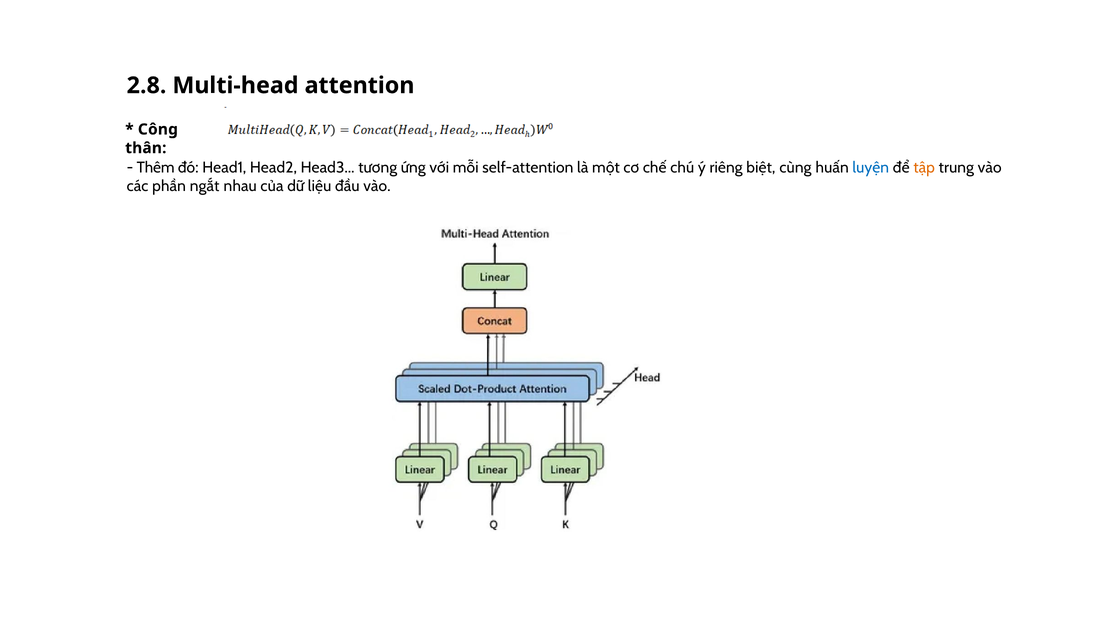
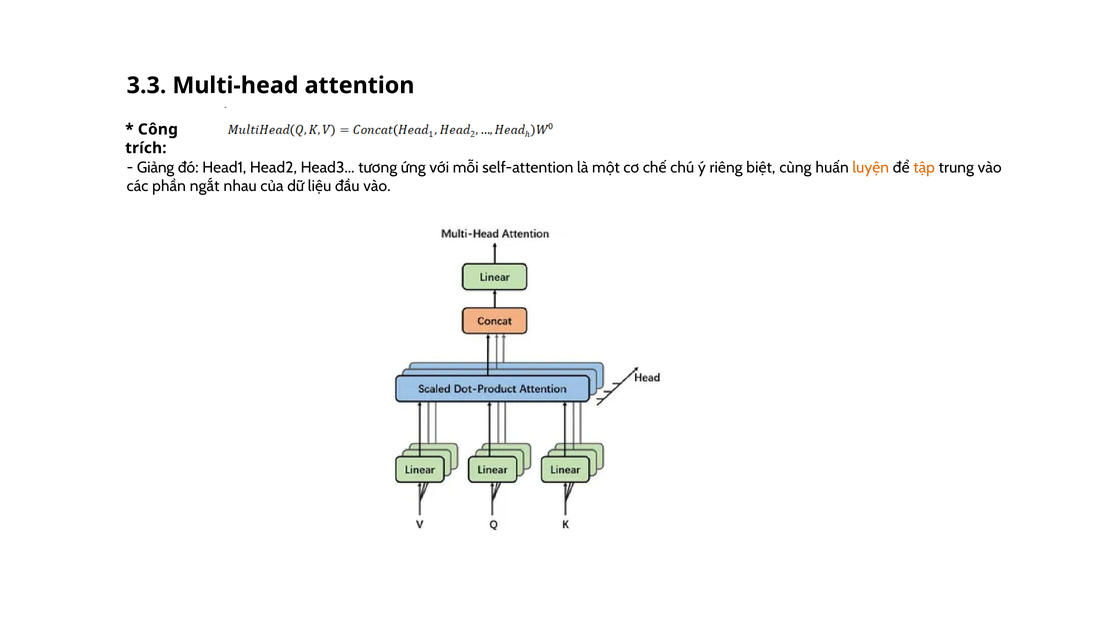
2.8: 2.8 -> 3.3
thân: thân -> trích
Thêm: Thêm -> Giảng
luyện colour: blue -> orange
